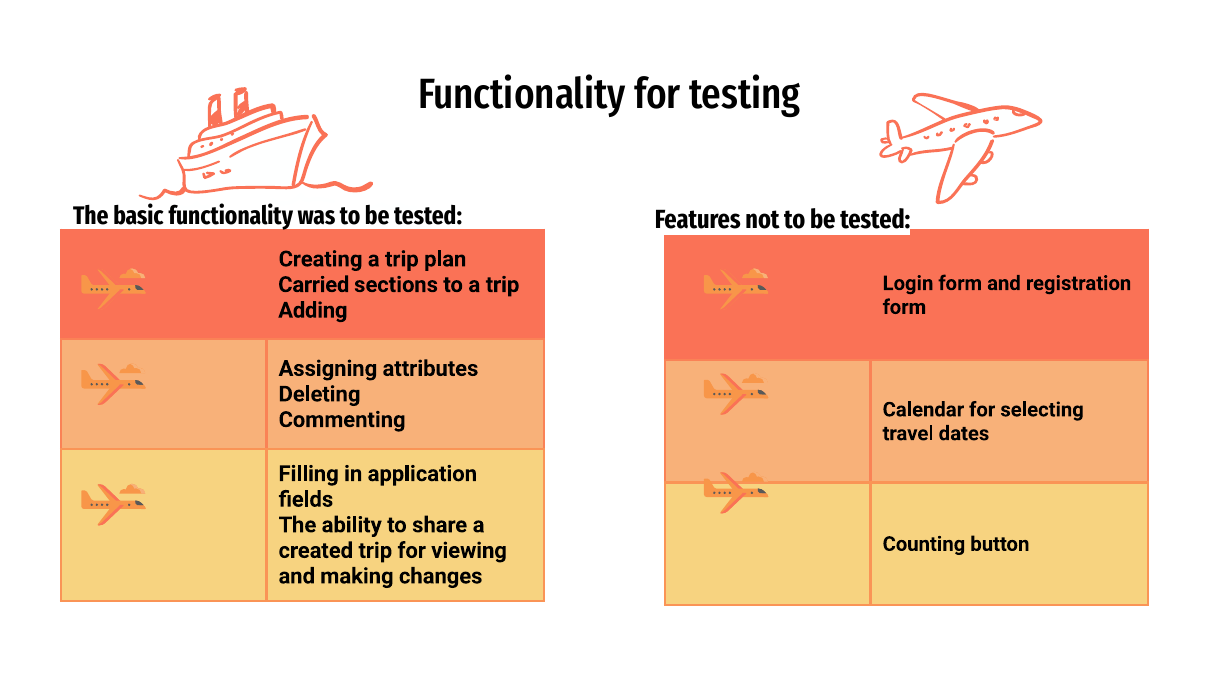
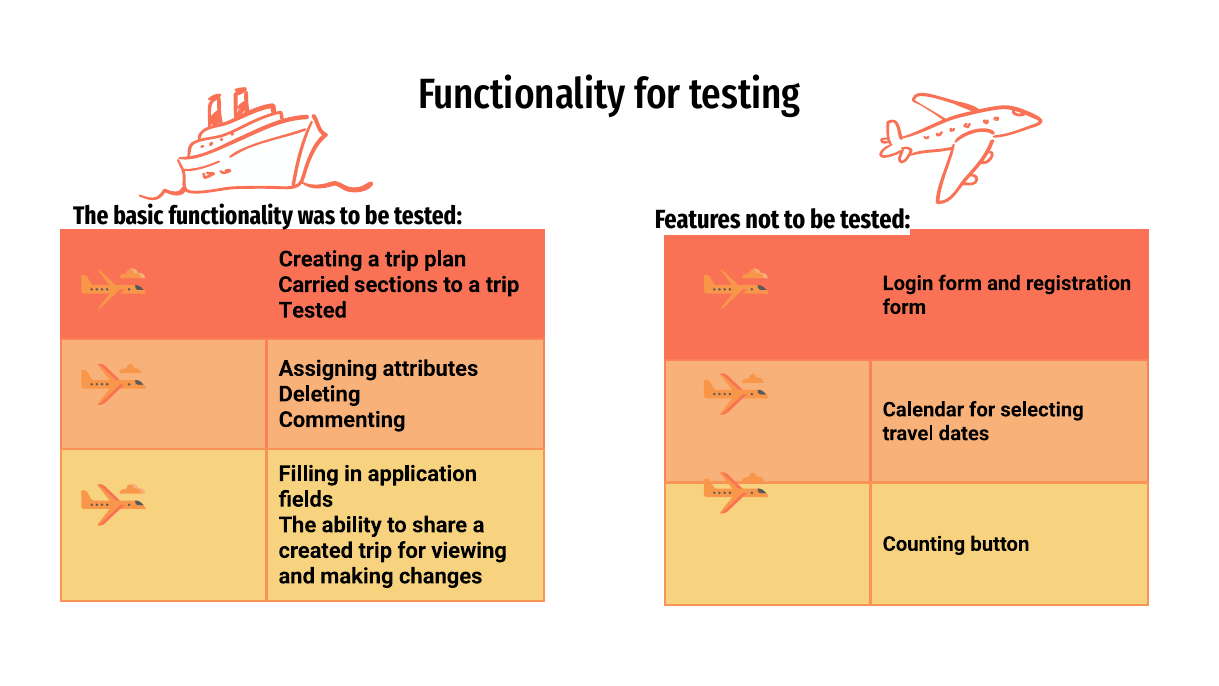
Adding at (313, 310): Adding -> Tested
